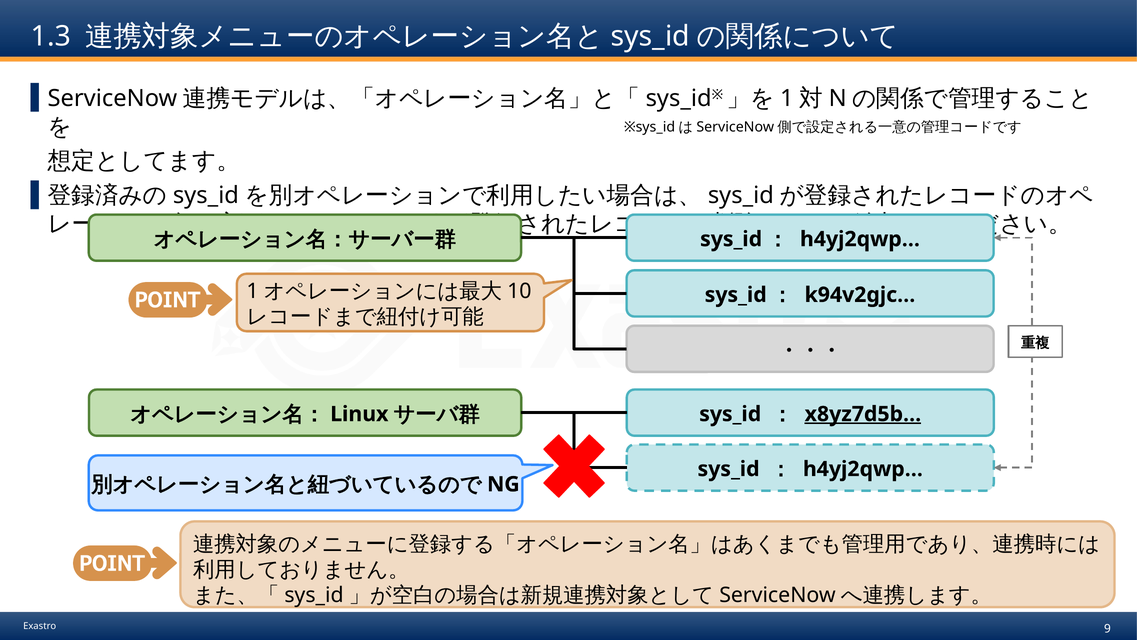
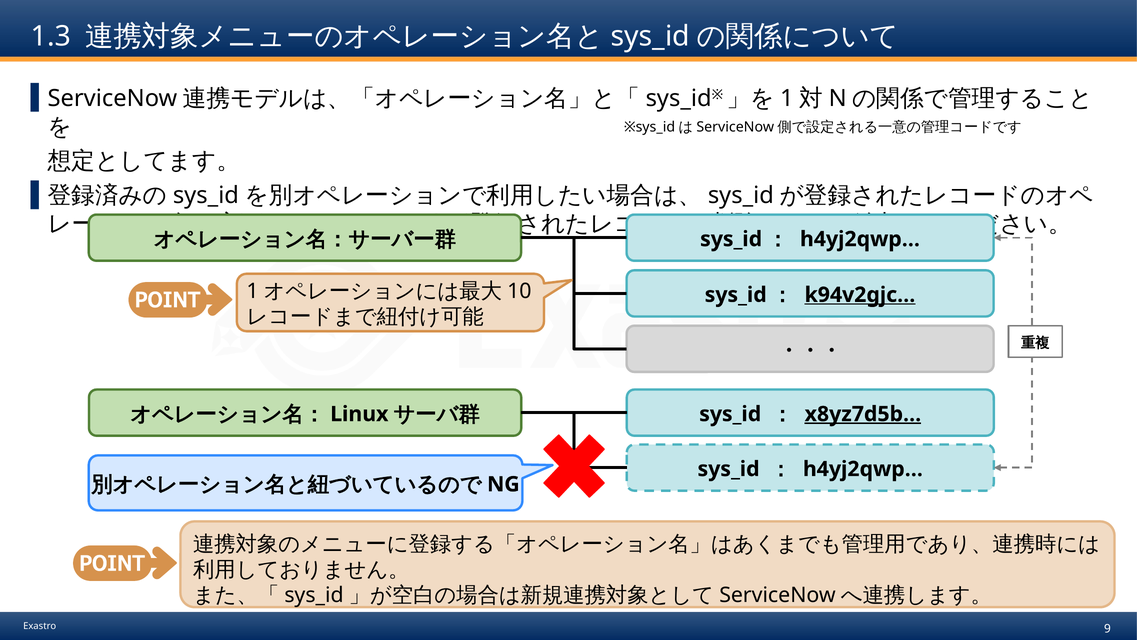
k94v2gjc… underline: none -> present
